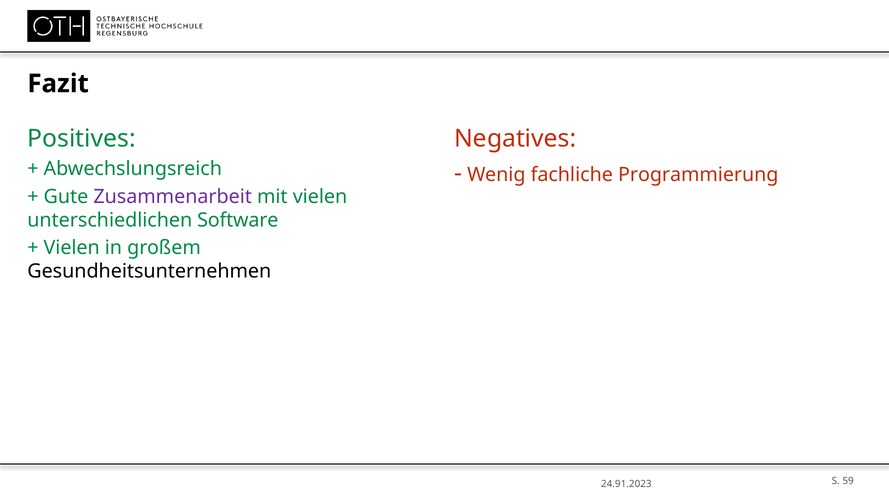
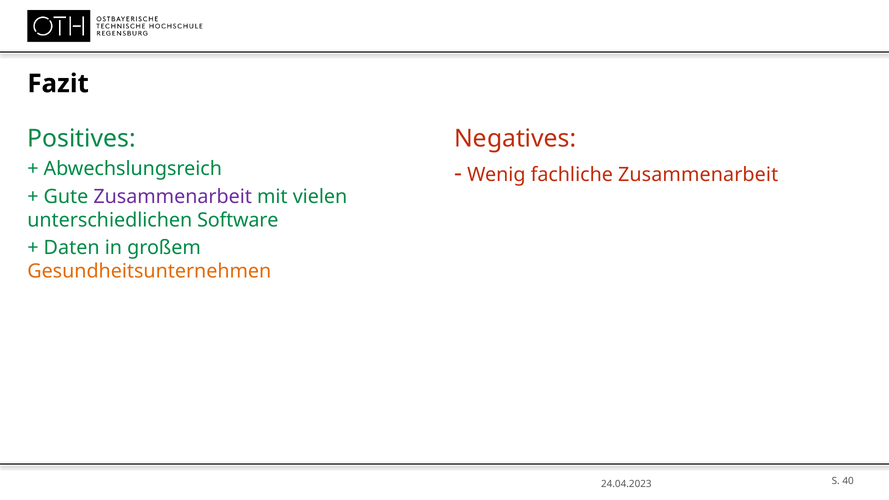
fachliche Programmierung: Programmierung -> Zusammenarbeit
Vielen at (72, 248): Vielen -> Daten
Gesundheitsunternehmen colour: black -> orange
24.91.2023: 24.91.2023 -> 24.04.2023
59: 59 -> 40
